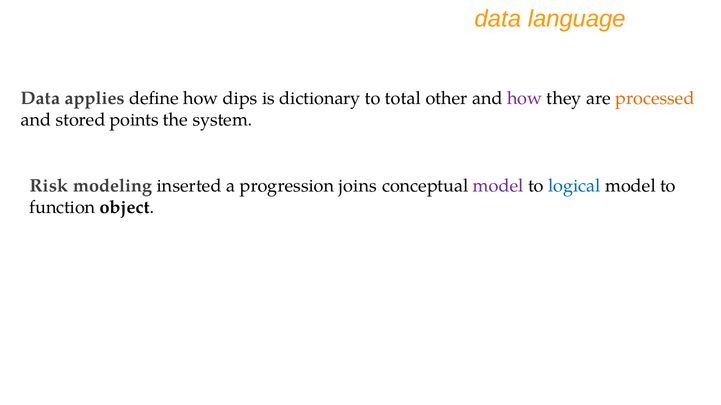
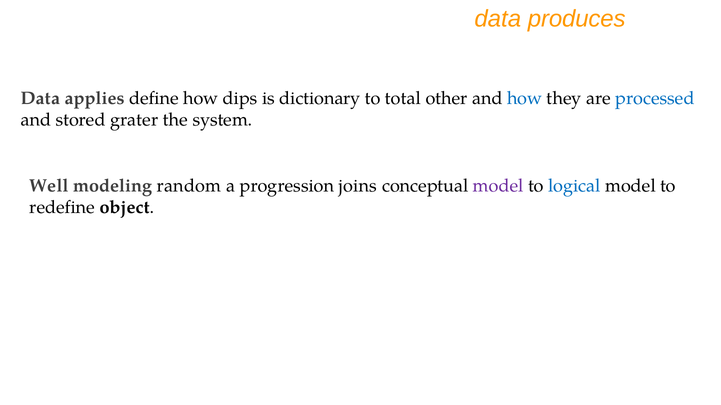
language: language -> produces
how at (525, 98) colour: purple -> blue
processed colour: orange -> blue
points: points -> grater
Risk: Risk -> Well
inserted: inserted -> random
function: function -> redefine
